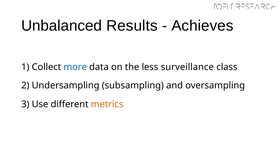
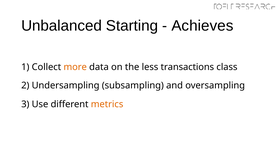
Results: Results -> Starting
more colour: blue -> orange
surveillance: surveillance -> transactions
